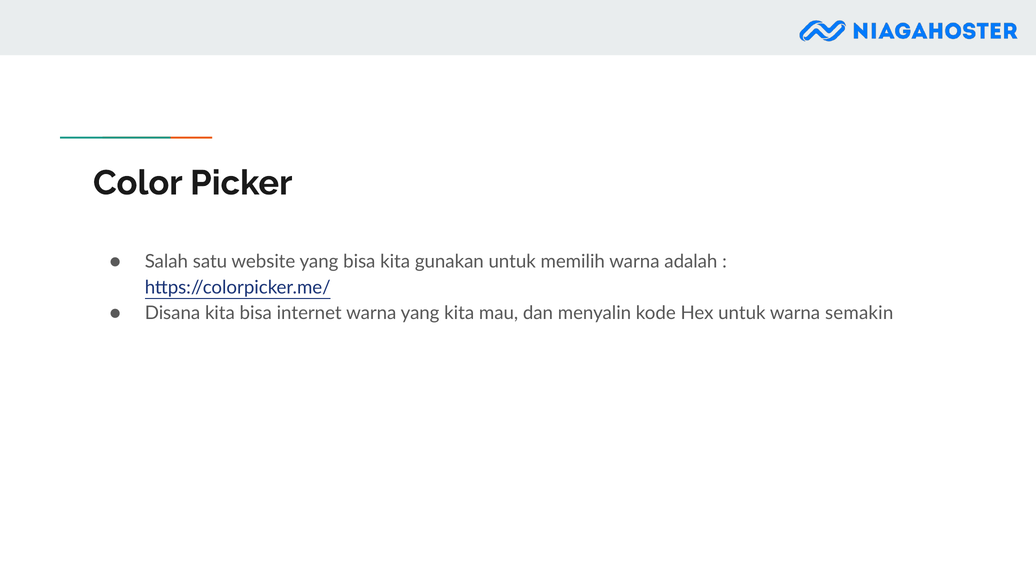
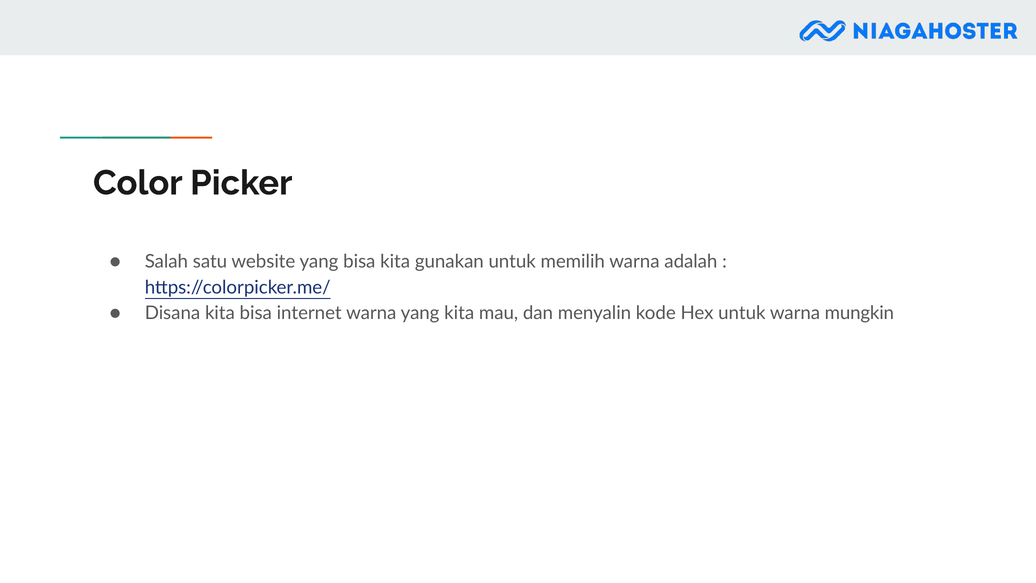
semakin: semakin -> mungkin
